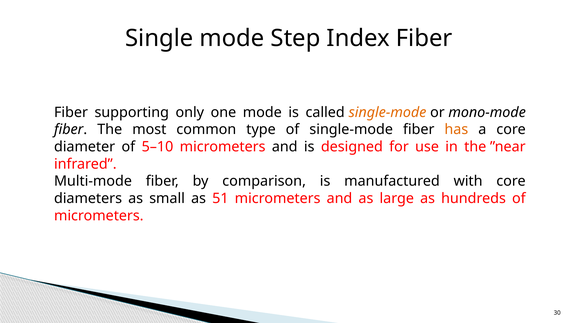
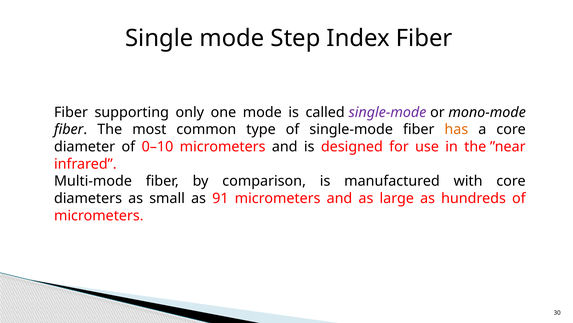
single-mode at (387, 112) colour: orange -> purple
5–10: 5–10 -> 0–10
51: 51 -> 91
